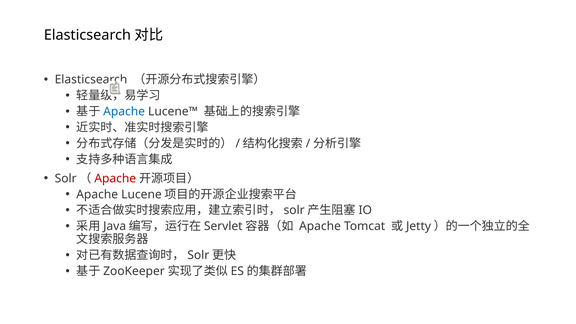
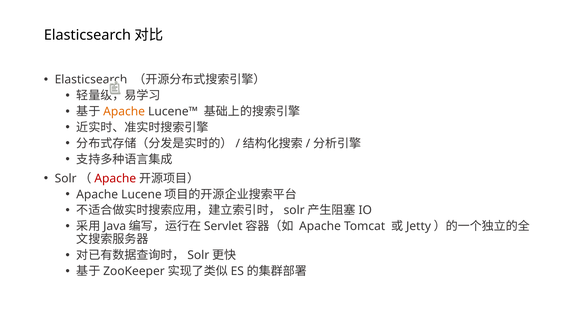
Apache at (124, 112) colour: blue -> orange
